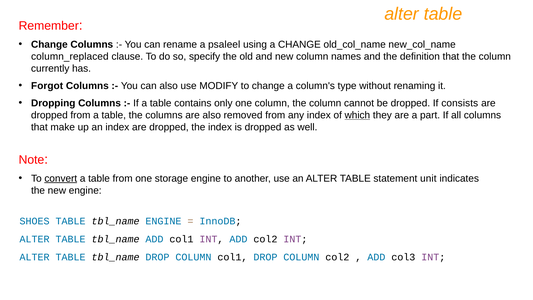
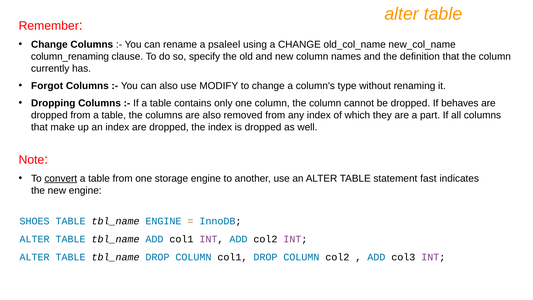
column_replaced: column_replaced -> column_renaming
consists: consists -> behaves
which underline: present -> none
unit: unit -> fast
